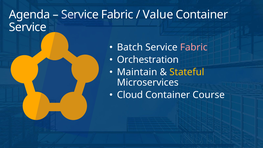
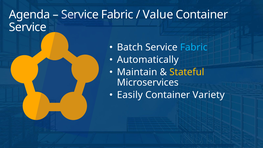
Fabric at (194, 47) colour: pink -> light blue
Orchestration: Orchestration -> Automatically
Cloud: Cloud -> Easily
Course: Course -> Variety
